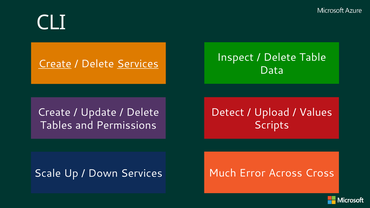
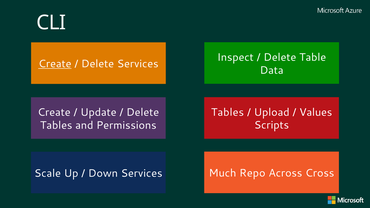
Services at (138, 64) underline: present -> none
Detect at (228, 112): Detect -> Tables
Error: Error -> Repo
